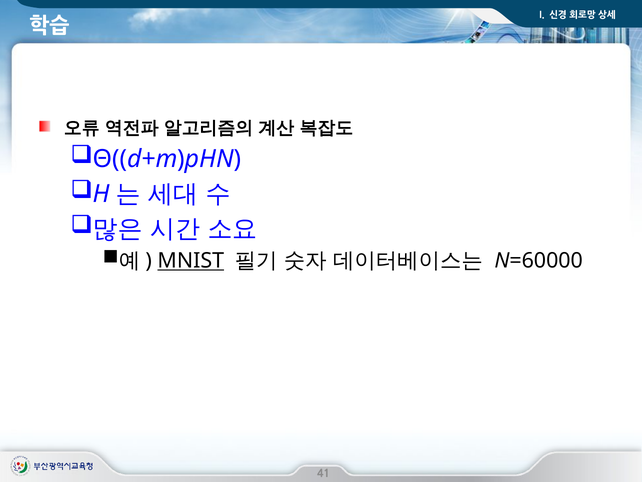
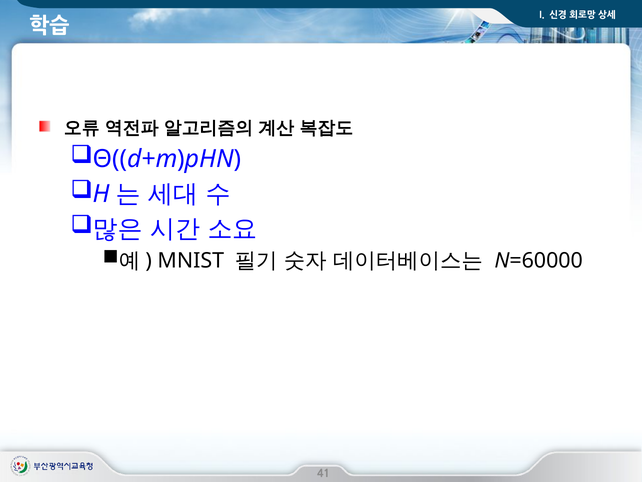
MNIST underline: present -> none
